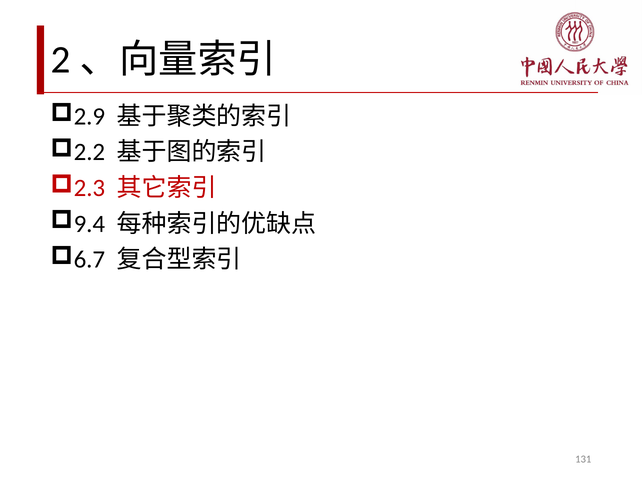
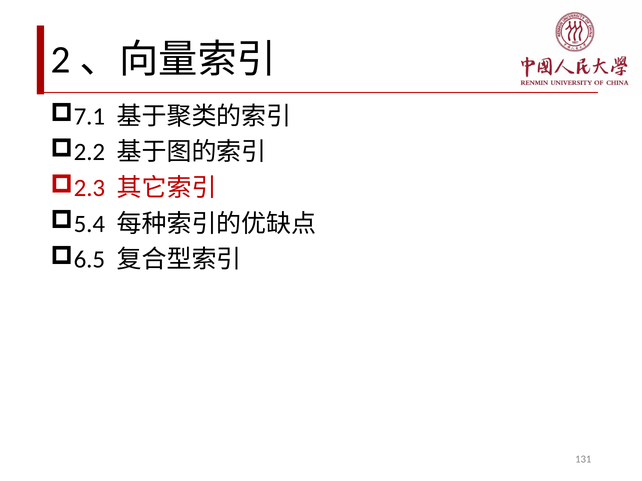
2.9: 2.9 -> 7.1
9.4: 9.4 -> 5.4
6.7: 6.7 -> 6.5
